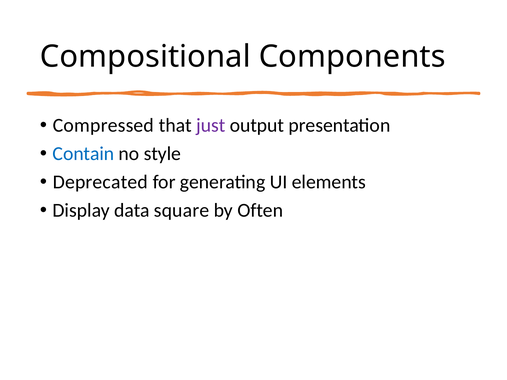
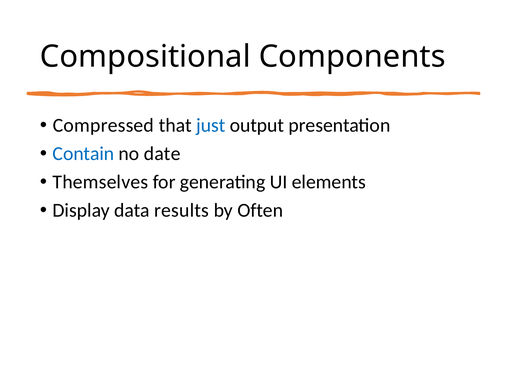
just colour: purple -> blue
style: style -> date
Deprecated: Deprecated -> Themselves
square: square -> results
